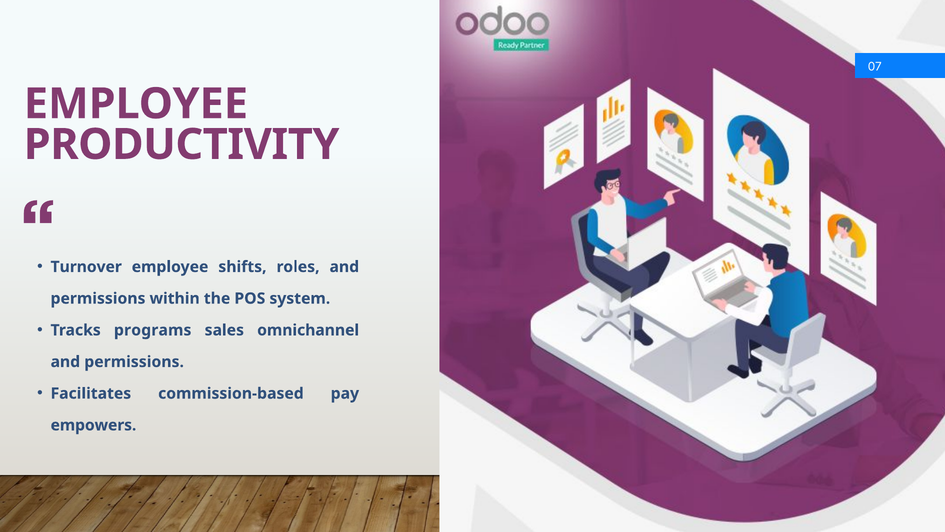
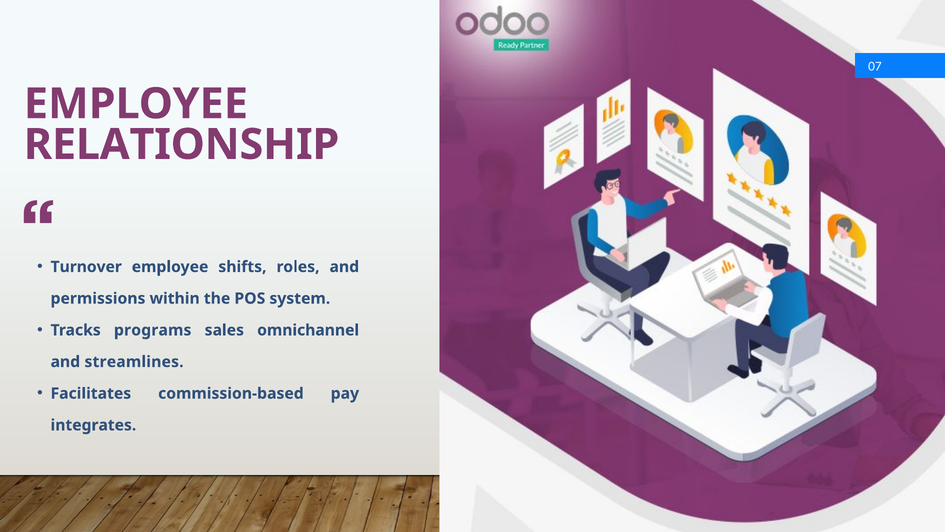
PRODUCTIVITY: PRODUCTIVITY -> RELATIONSHIP
permissions at (134, 362): permissions -> streamlines
empowers: empowers -> integrates
